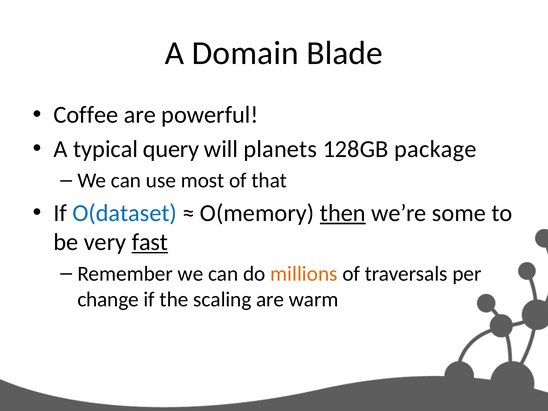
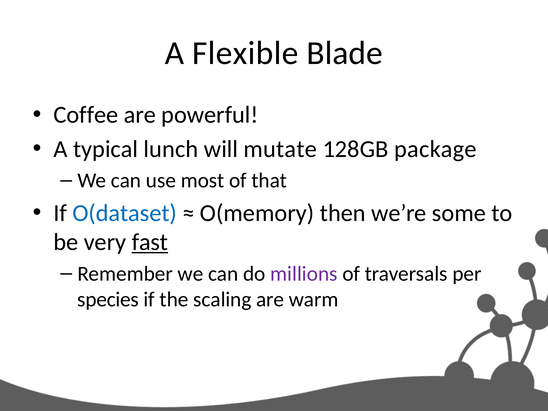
Domain: Domain -> Flexible
query: query -> lunch
planets: planets -> mutate
then underline: present -> none
millions colour: orange -> purple
change: change -> species
